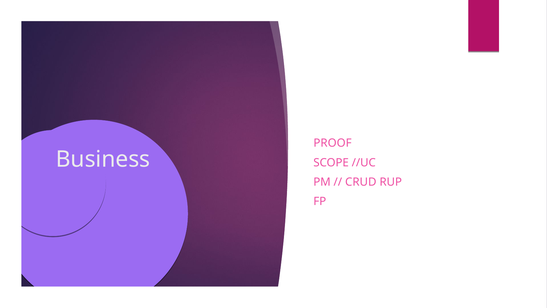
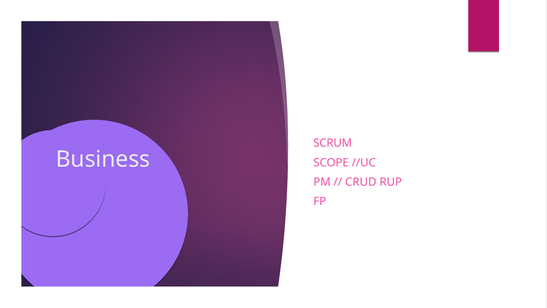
PROOF: PROOF -> SCRUM
